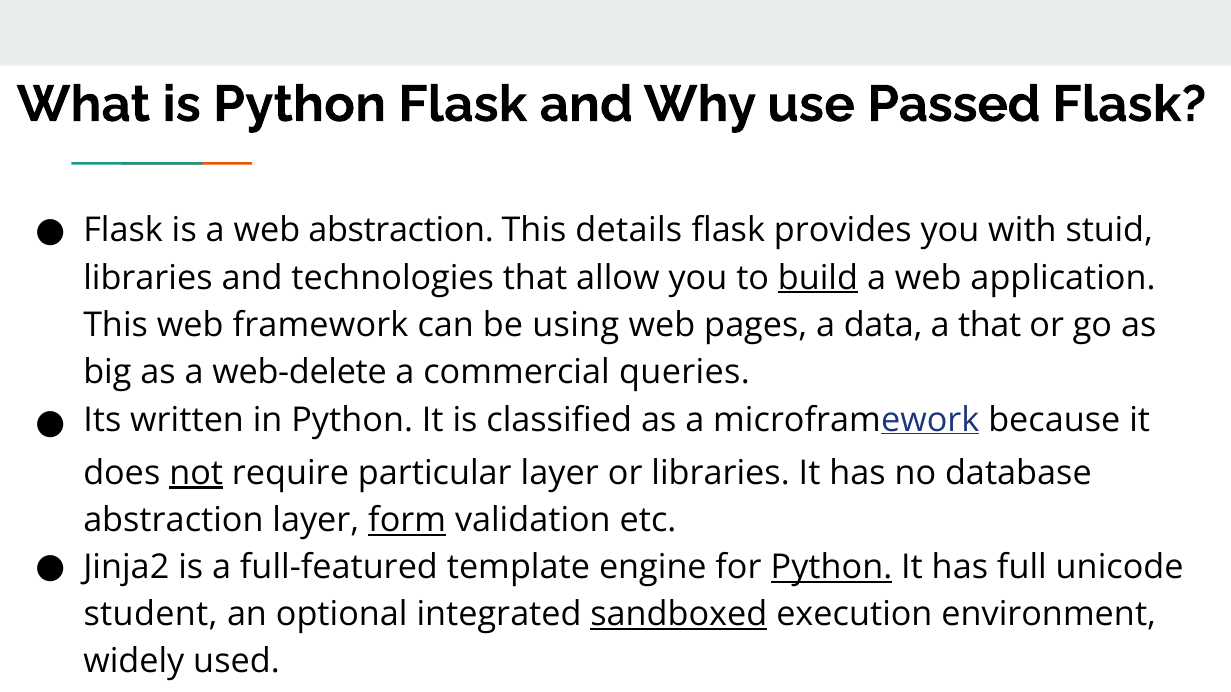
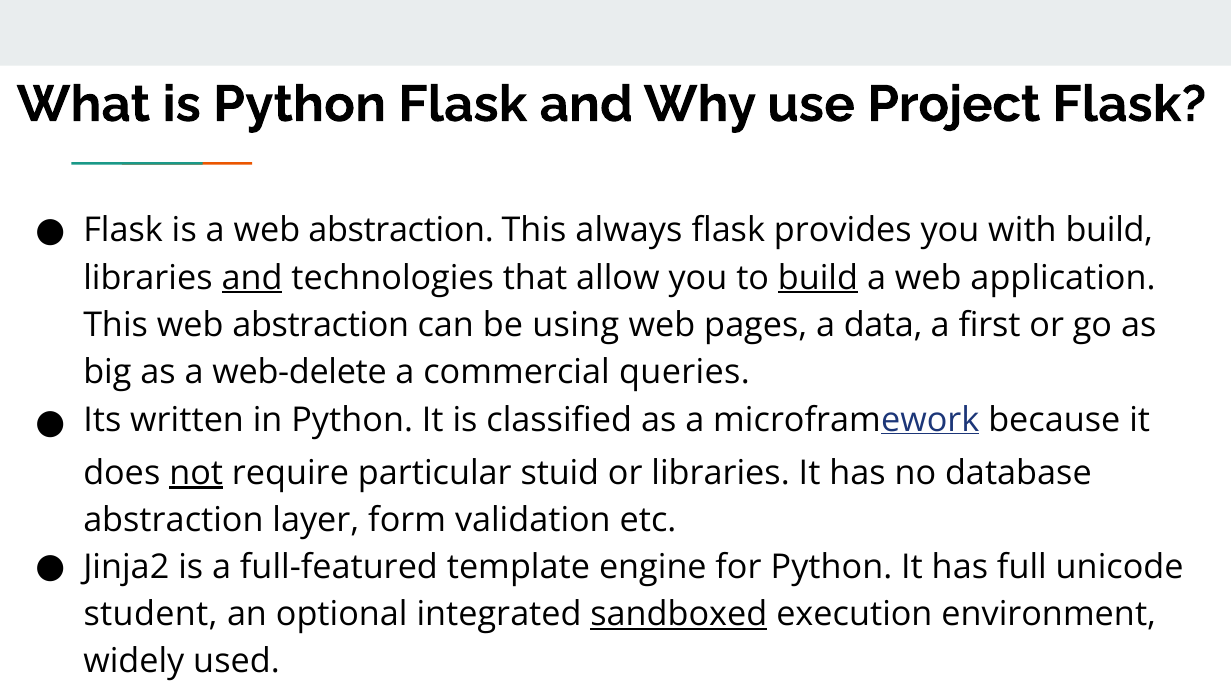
Passed: Passed -> Project
details: details -> always
with stuid: stuid -> build
and at (252, 278) underline: none -> present
This web framework: framework -> abstraction
a that: that -> first
particular layer: layer -> stuid
form underline: present -> none
Python at (831, 568) underline: present -> none
